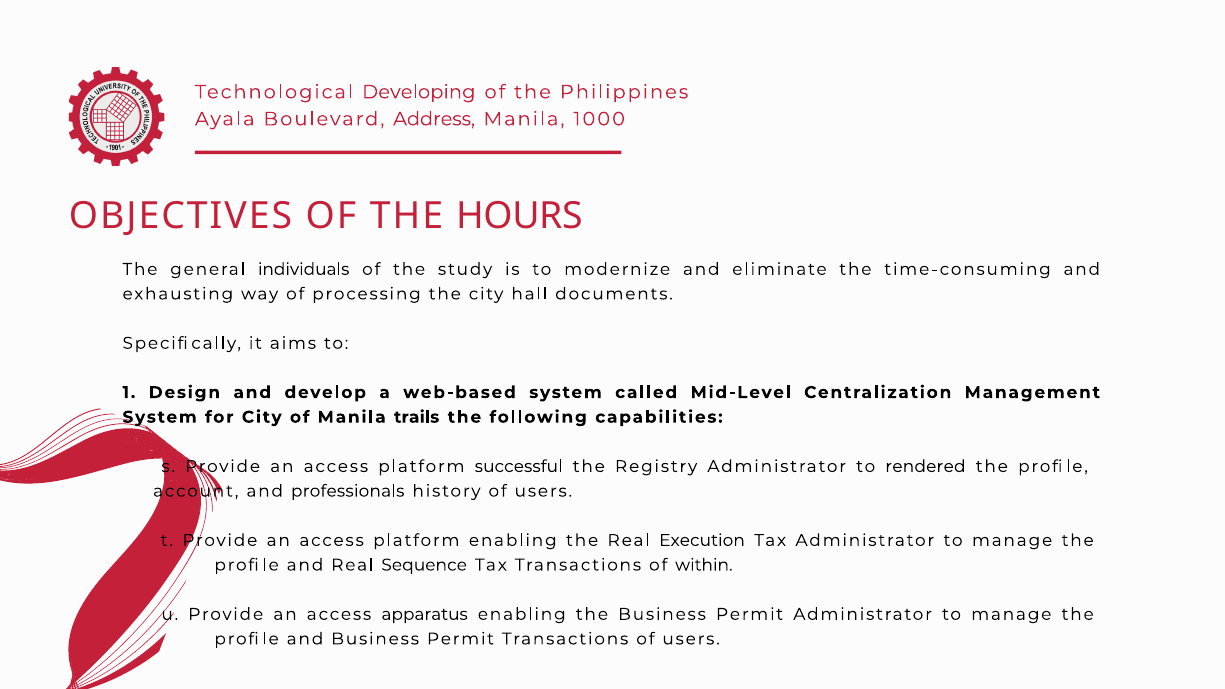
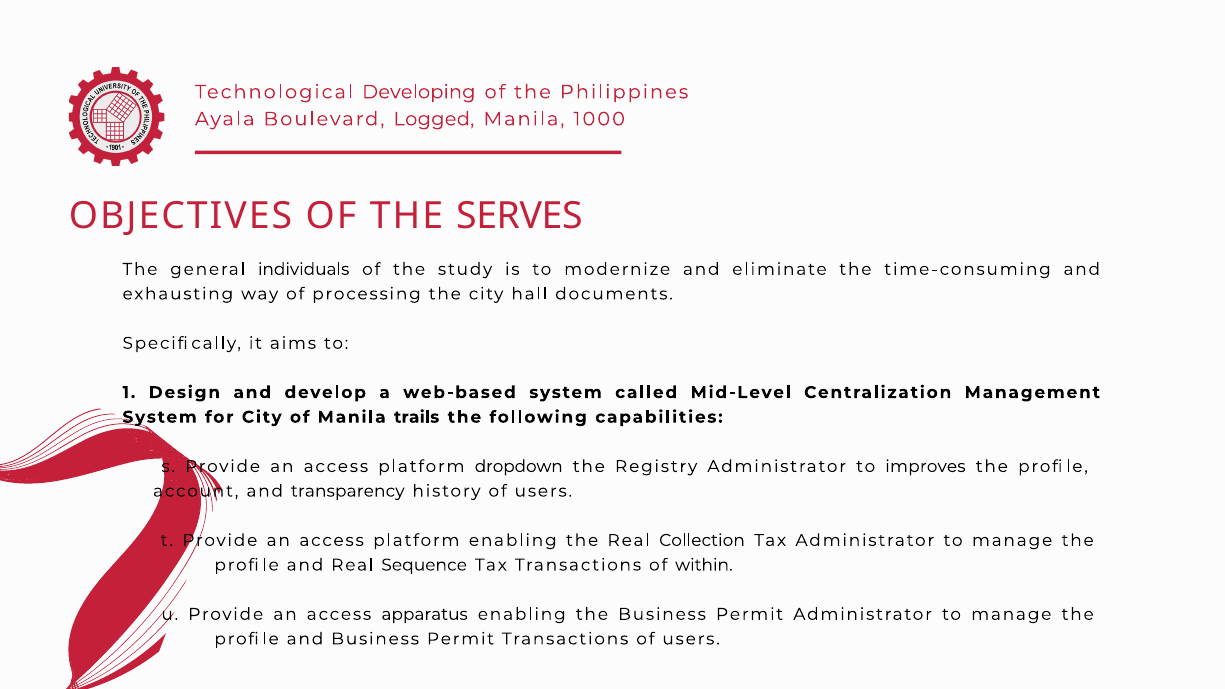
Address: Address -> Logged
HOURS: HOURS -> SERVES
successful: successful -> dropdown
rendered: rendered -> improves
professionals: professionals -> transparency
Execution: Execution -> Collection
